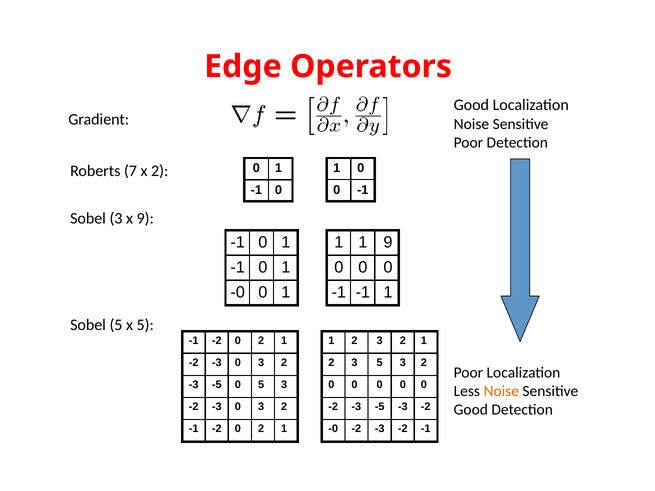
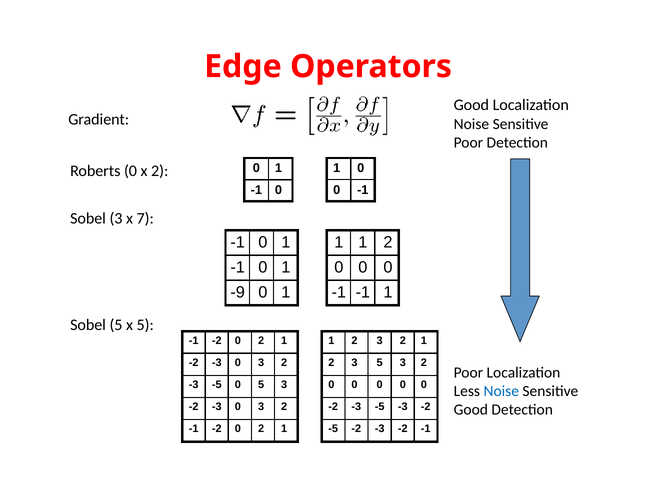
Roberts 7: 7 -> 0
x 9: 9 -> 7
9 at (388, 243): 9 -> 2
-0 at (238, 293): -0 -> -9
Noise at (501, 391) colour: orange -> blue
-0 at (333, 429): -0 -> -5
